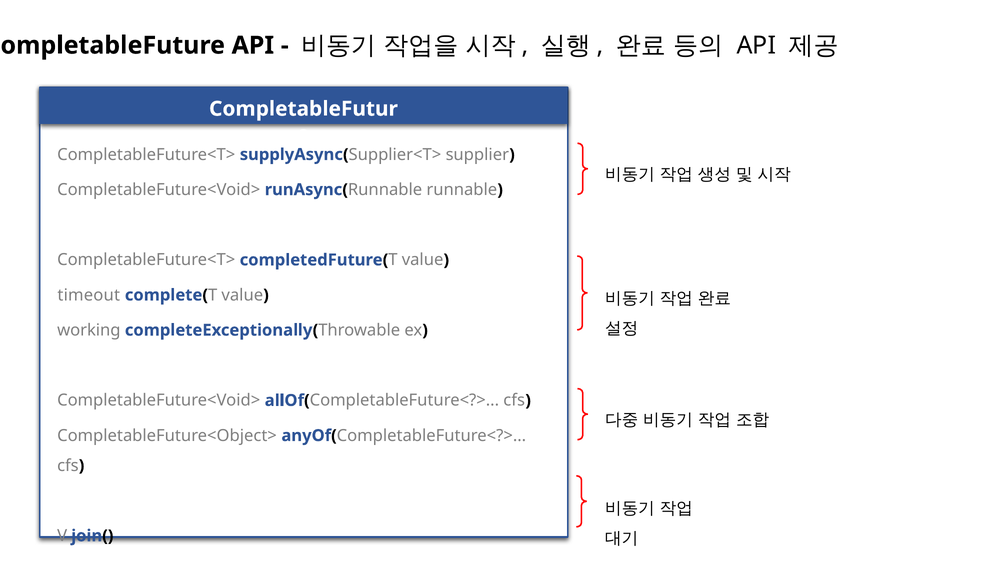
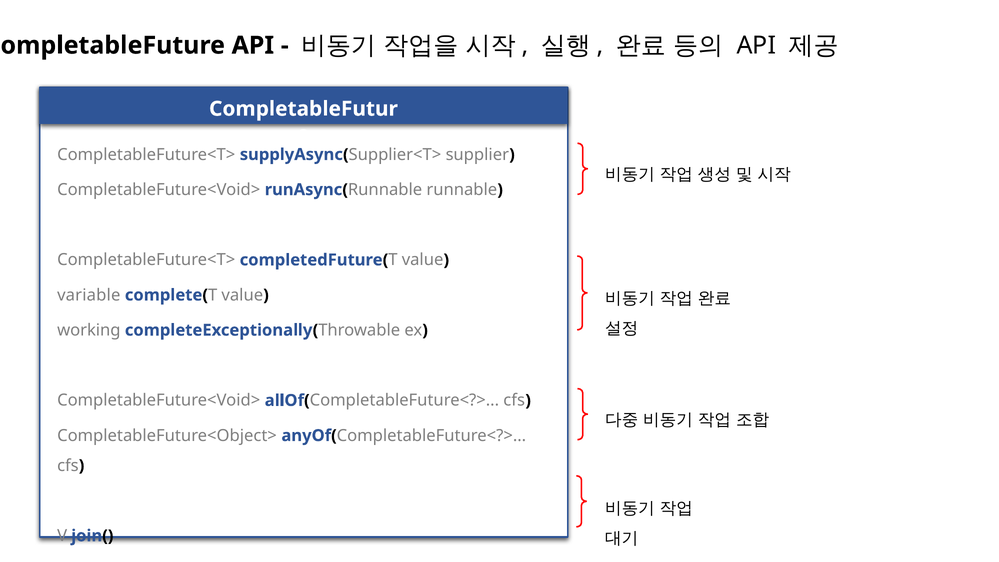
timeout: timeout -> variable
